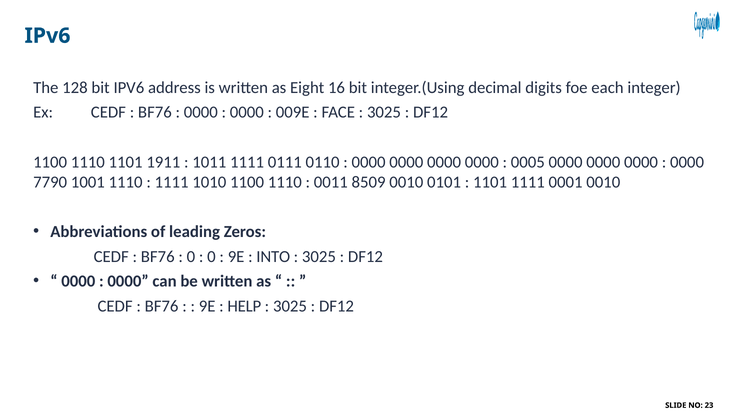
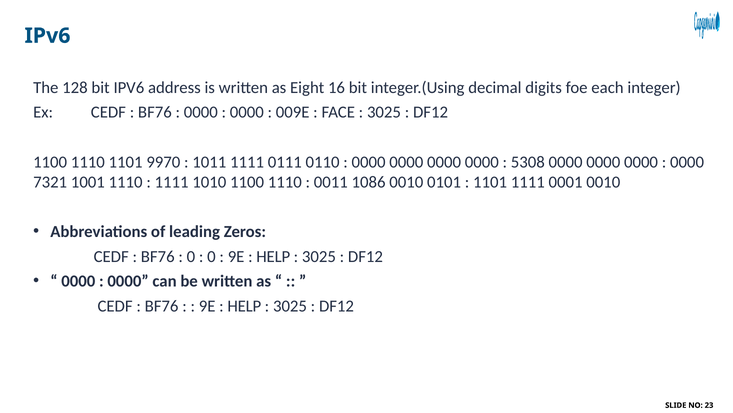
1911: 1911 -> 9970
0005: 0005 -> 5308
7790: 7790 -> 7321
8509: 8509 -> 1086
INTO at (273, 256): INTO -> HELP
